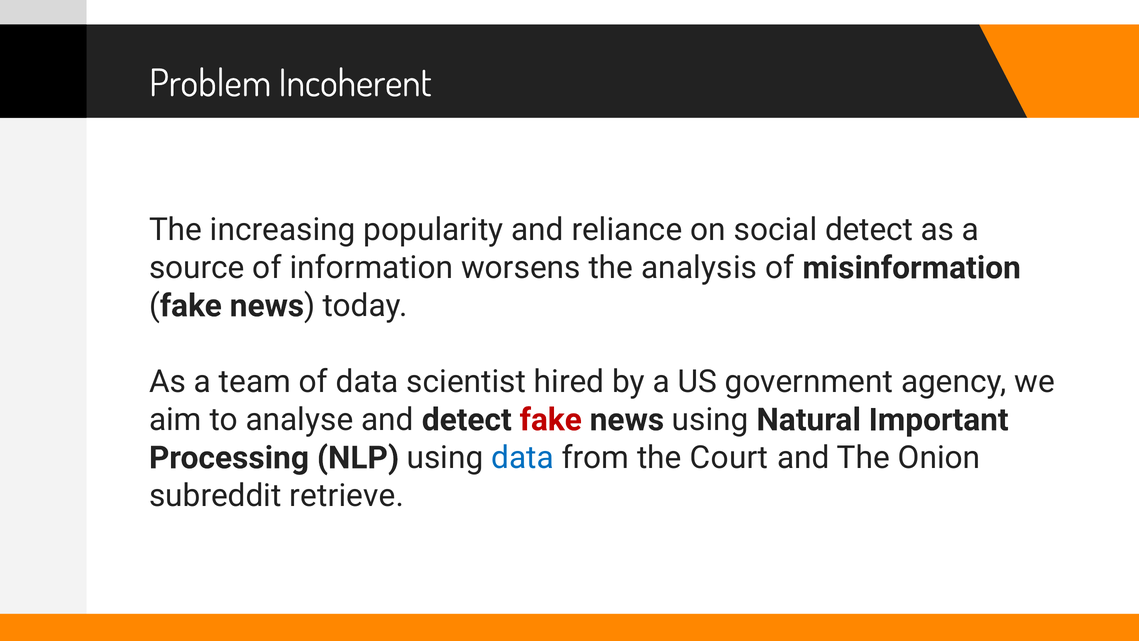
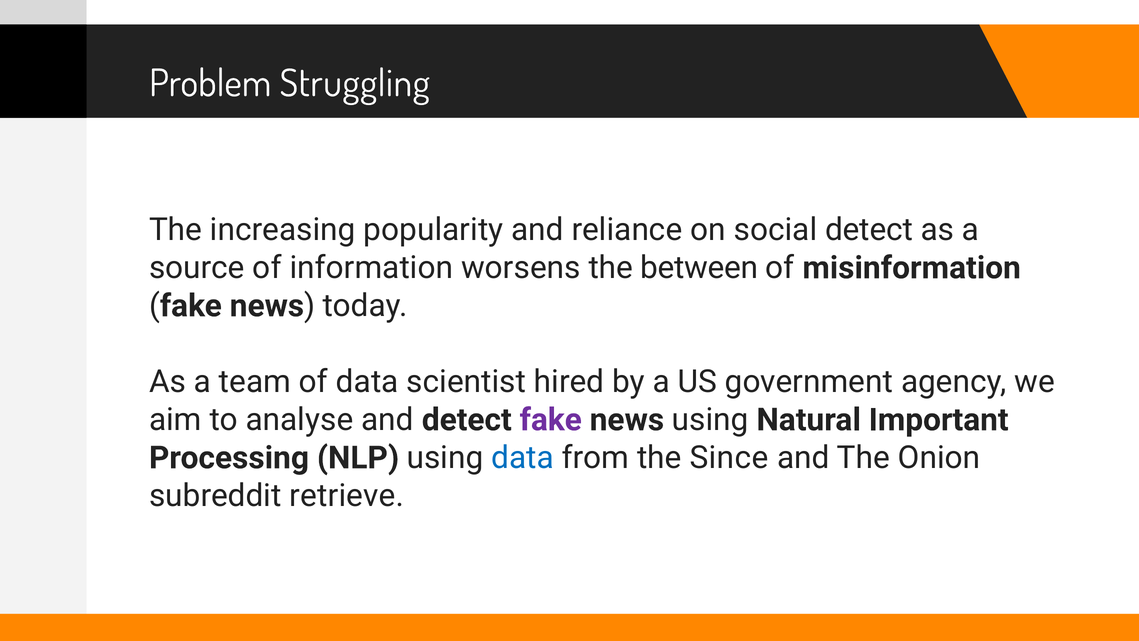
Incoherent: Incoherent -> Struggling
analysis: analysis -> between
fake at (551, 420) colour: red -> purple
Court: Court -> Since
